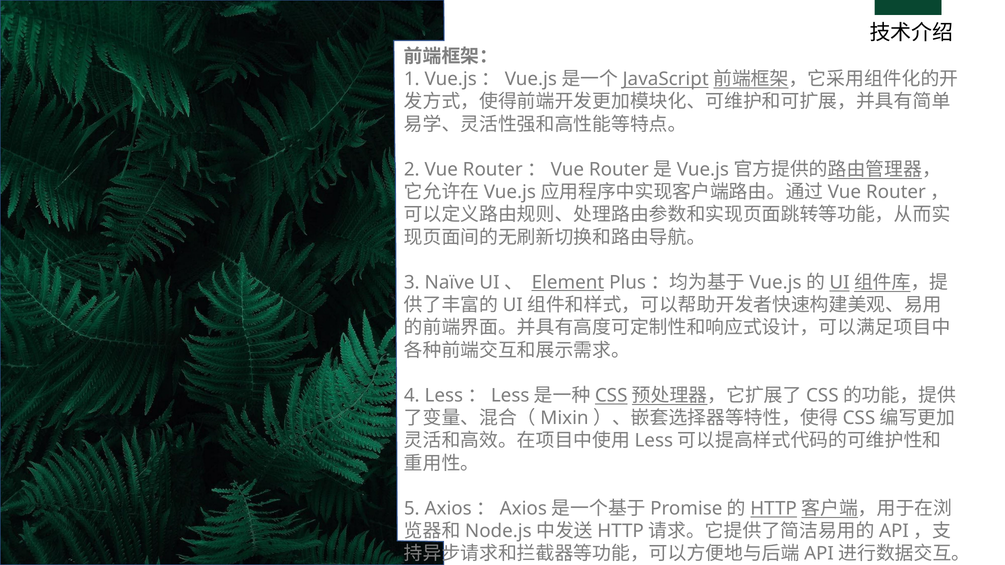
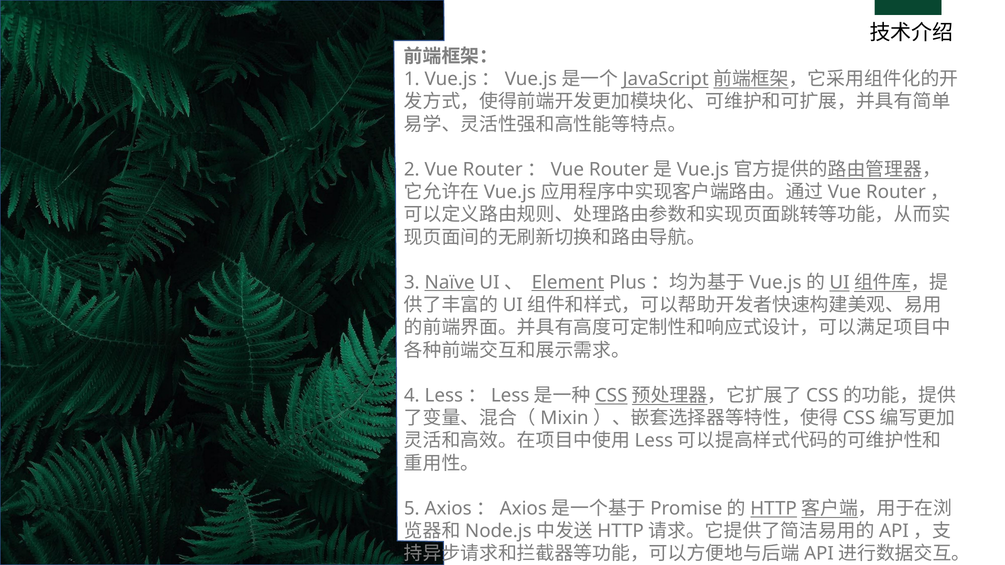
Naïve underline: none -> present
